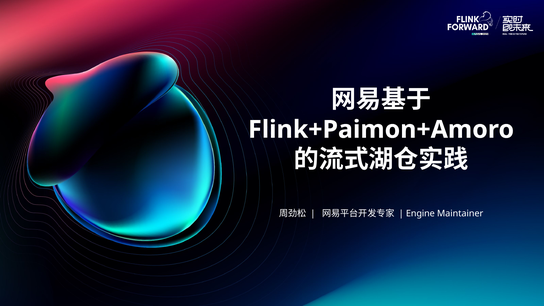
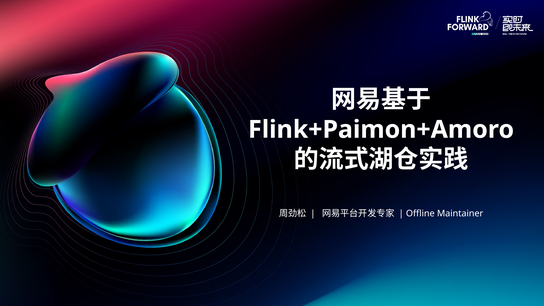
Engine: Engine -> Offline
